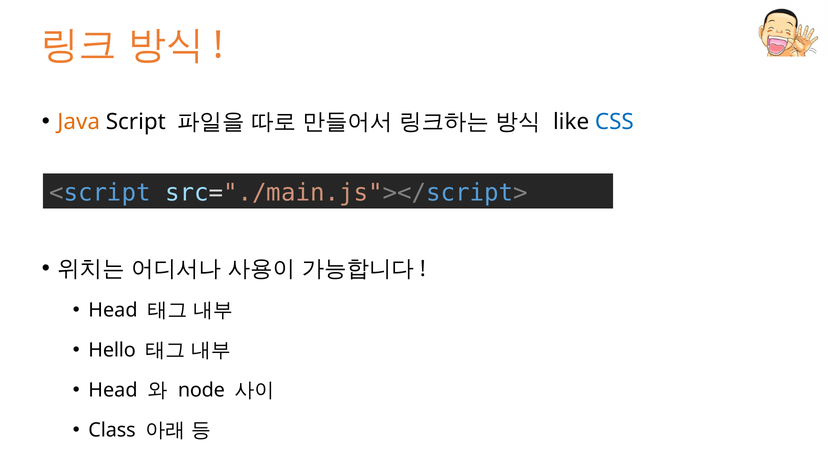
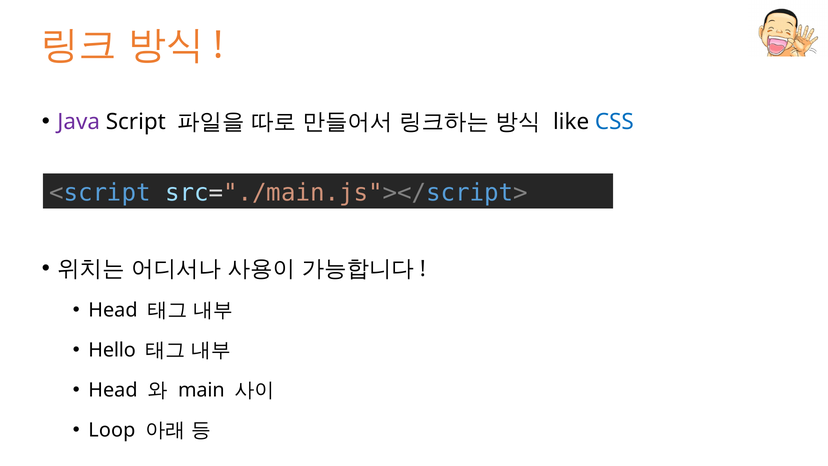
Java colour: orange -> purple
node: node -> main
Class: Class -> Loop
